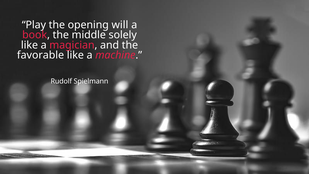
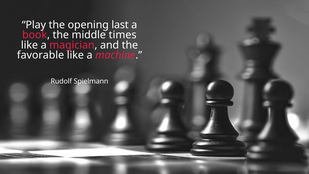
will: will -> last
solely: solely -> times
